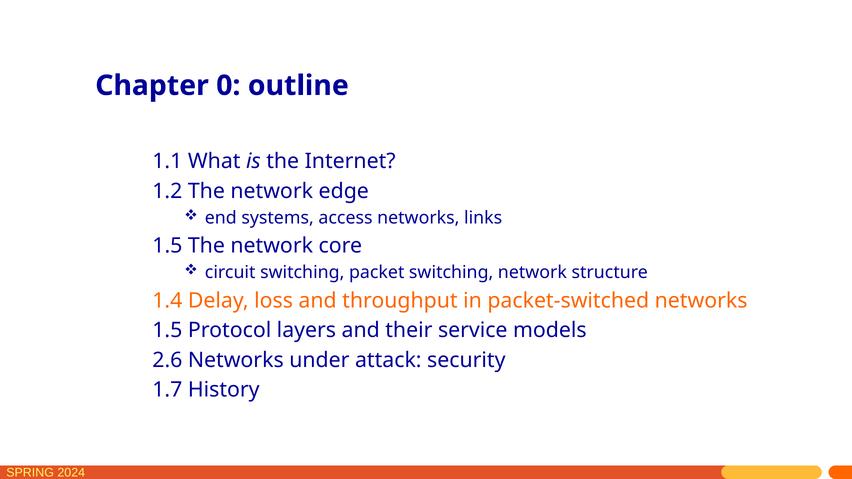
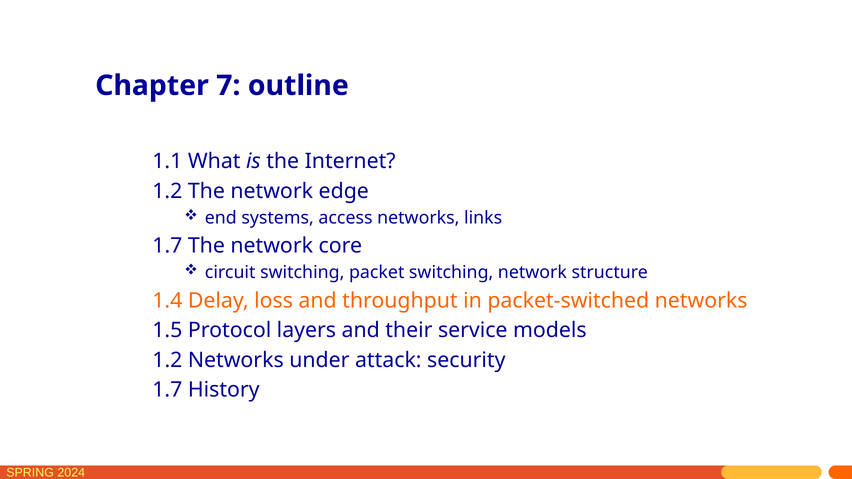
0: 0 -> 7
1.5 at (167, 246): 1.5 -> 1.7
2.6 at (167, 360): 2.6 -> 1.2
